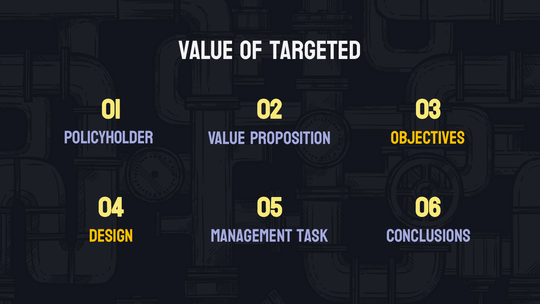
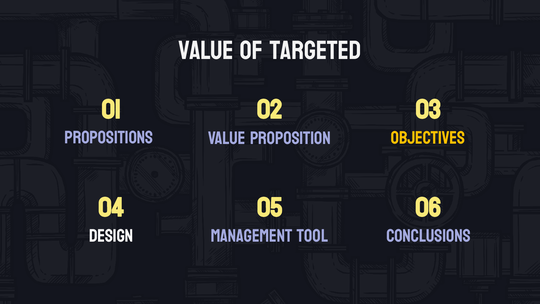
Policyholder: Policyholder -> Propositions
Design colour: yellow -> white
Task: Task -> Tool
